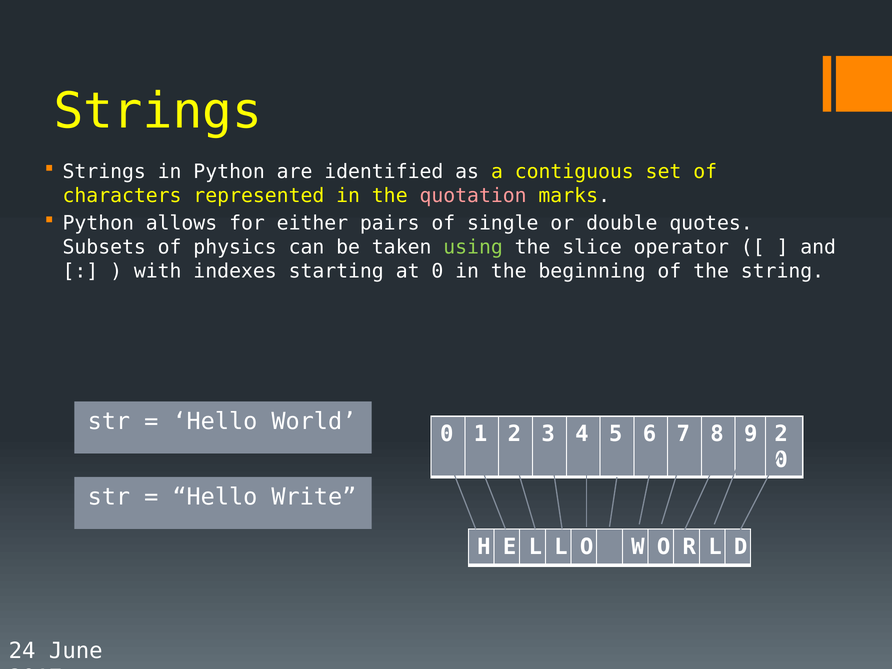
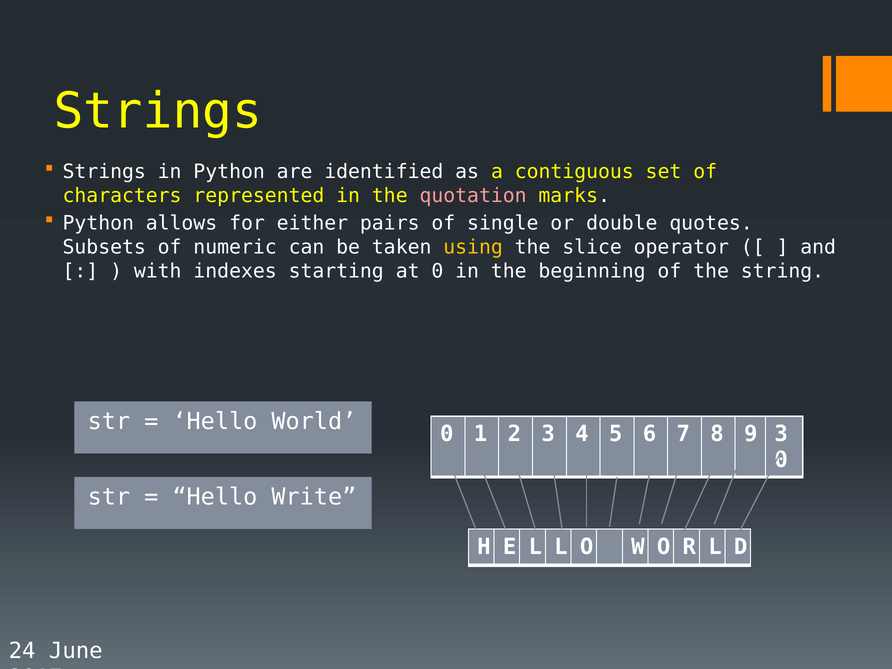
physics: physics -> numeric
using colour: light green -> yellow
9 2: 2 -> 3
